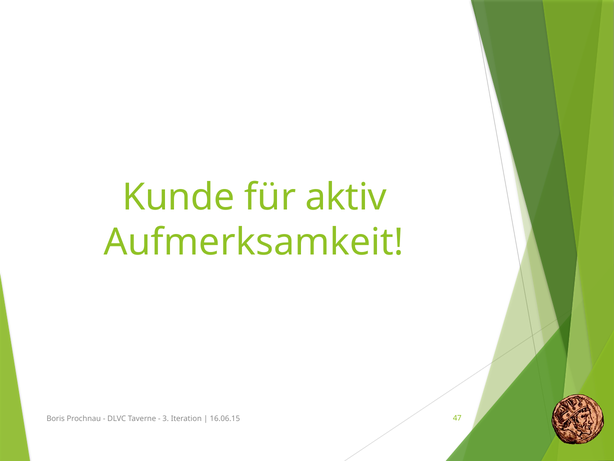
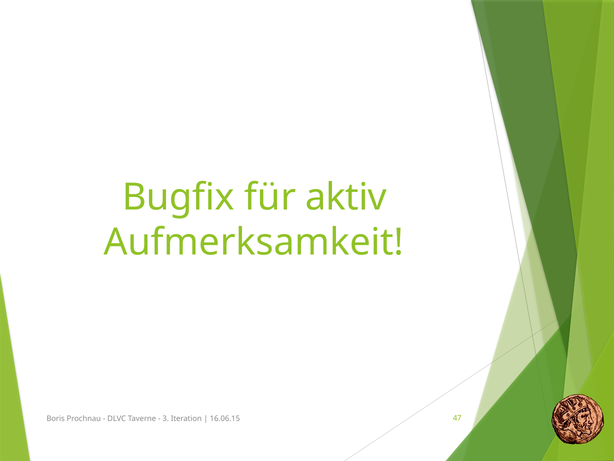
Kunde: Kunde -> Bugfix
